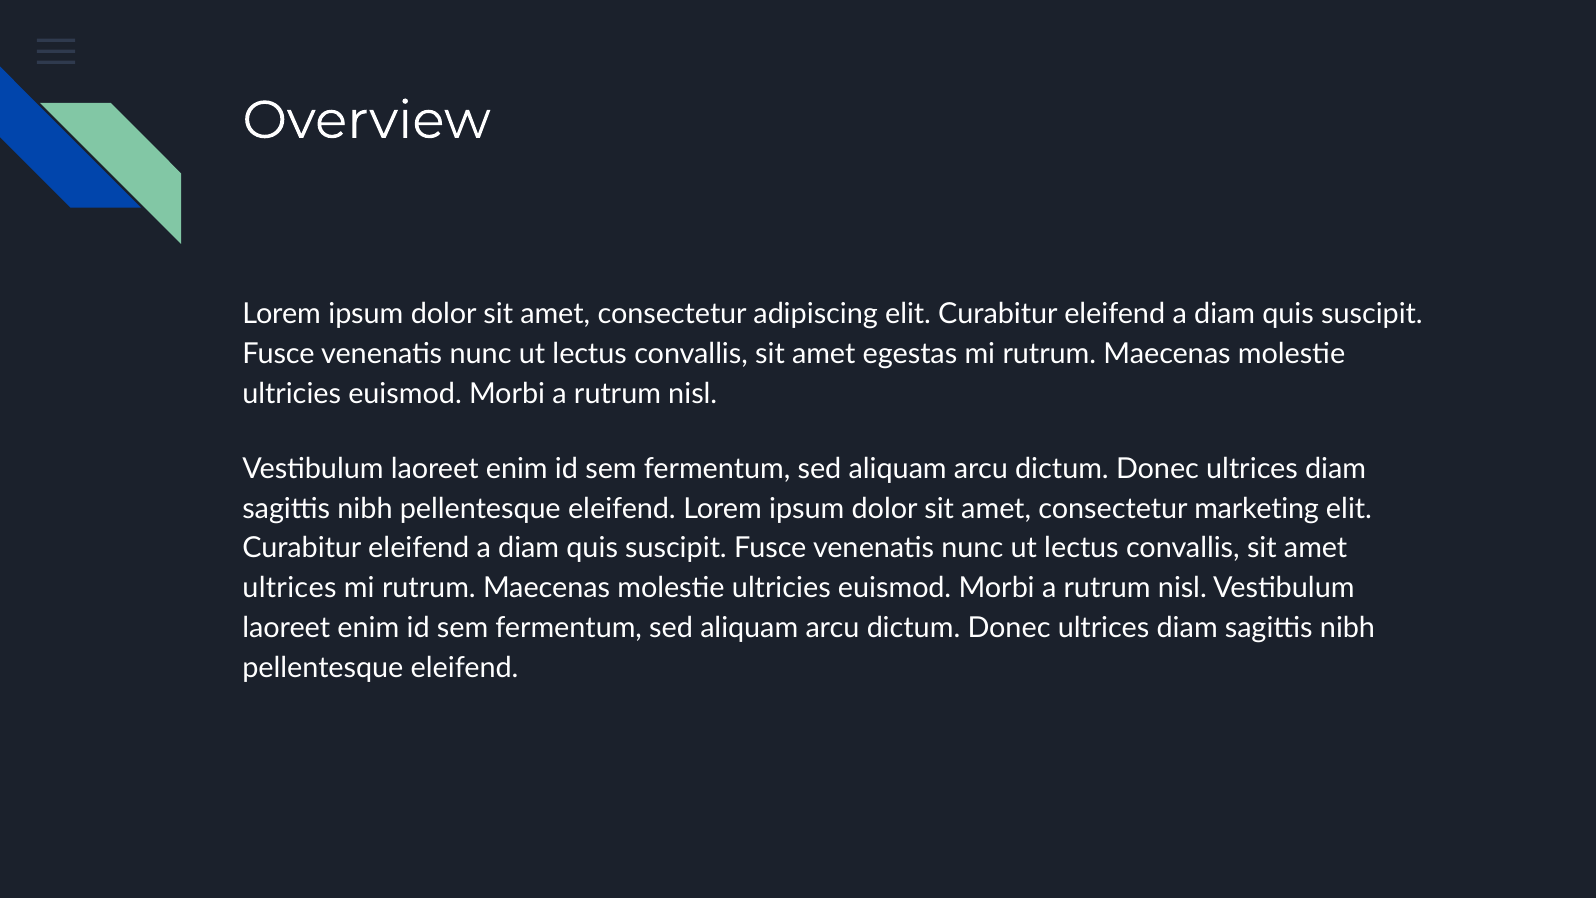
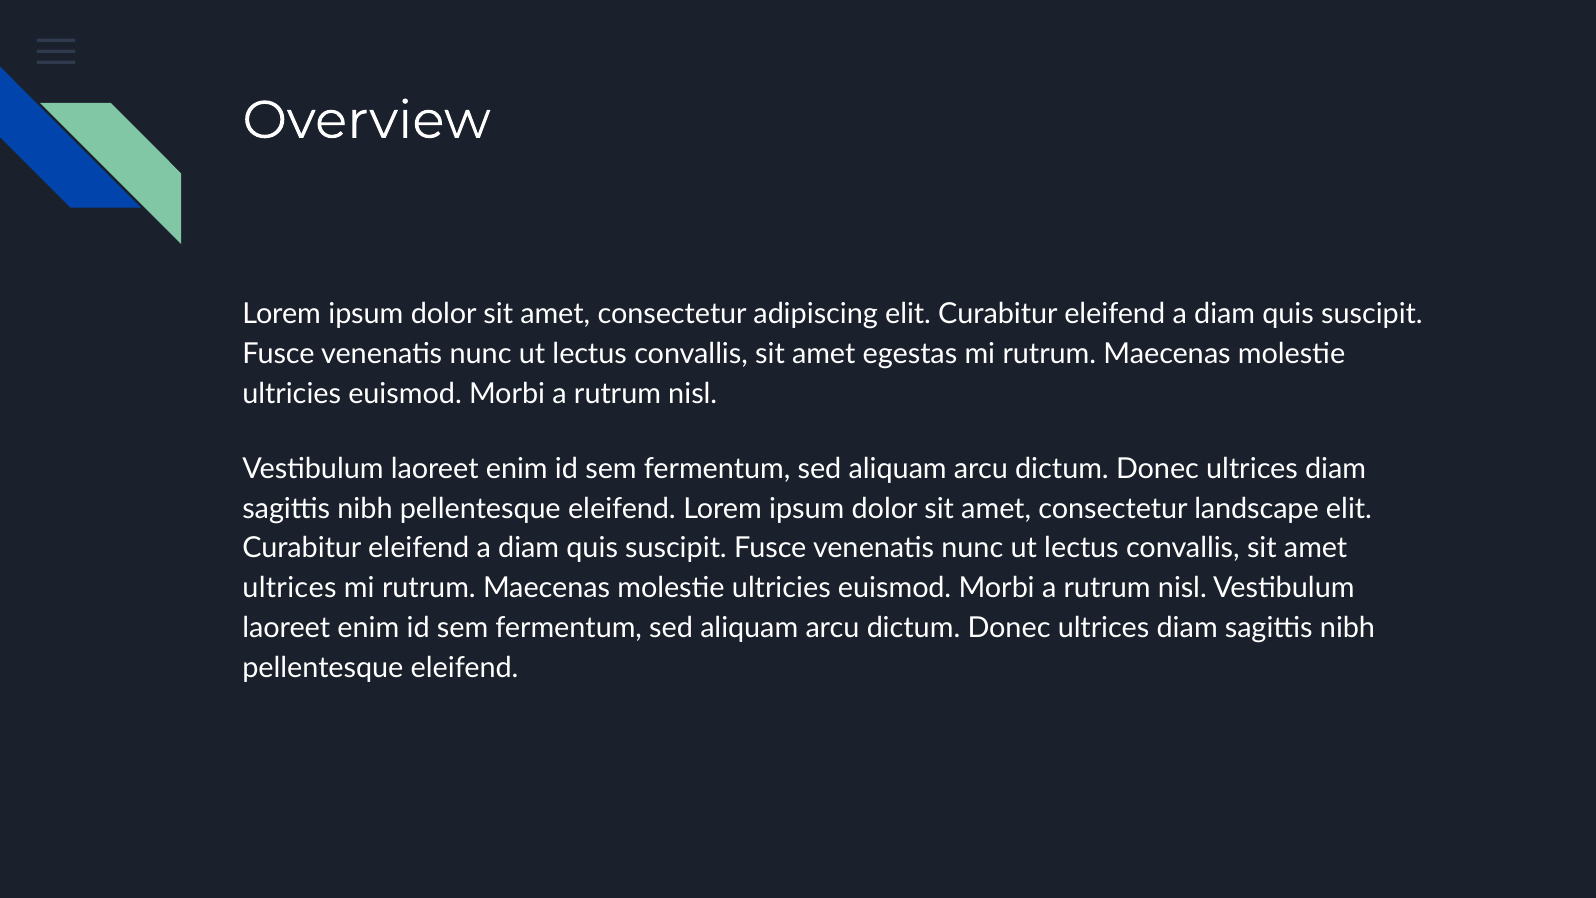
marketing: marketing -> landscape
